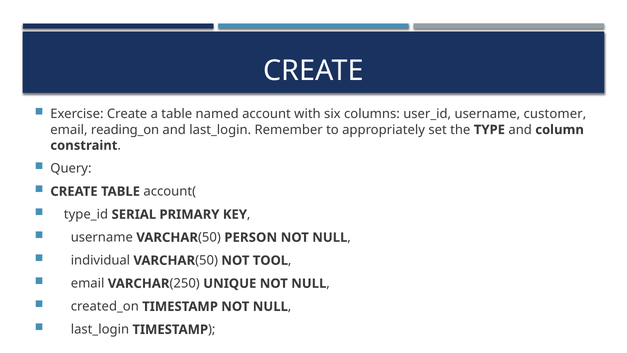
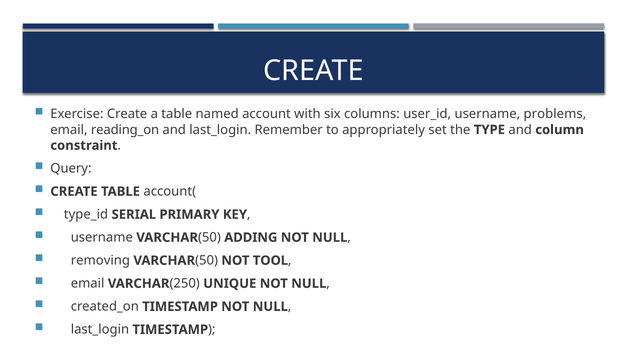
customer: customer -> problems
PERSON: PERSON -> ADDING
individual: individual -> removing
